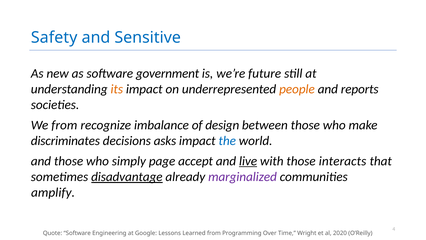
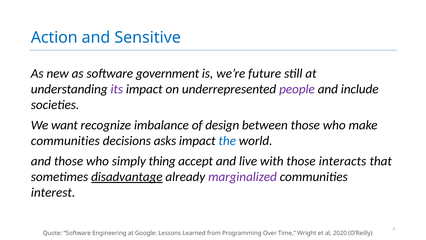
Safety: Safety -> Action
its colour: orange -> purple
people colour: orange -> purple
reports: reports -> include
We from: from -> want
discriminates at (65, 141): discriminates -> communities
page: page -> thing
live underline: present -> none
amplify: amplify -> interest
